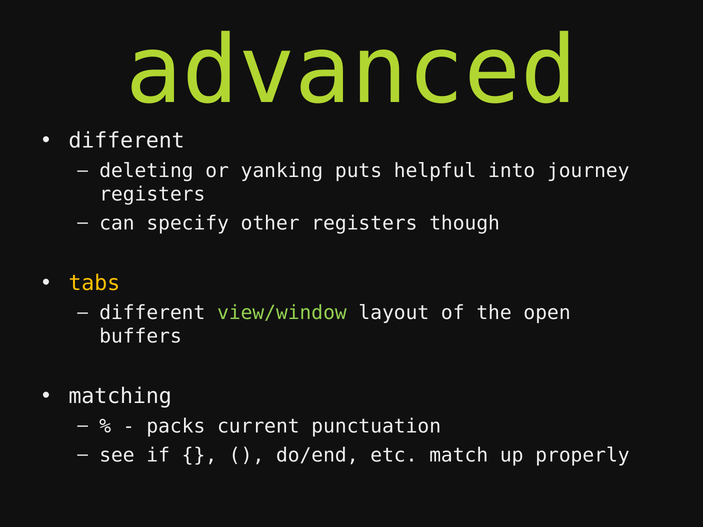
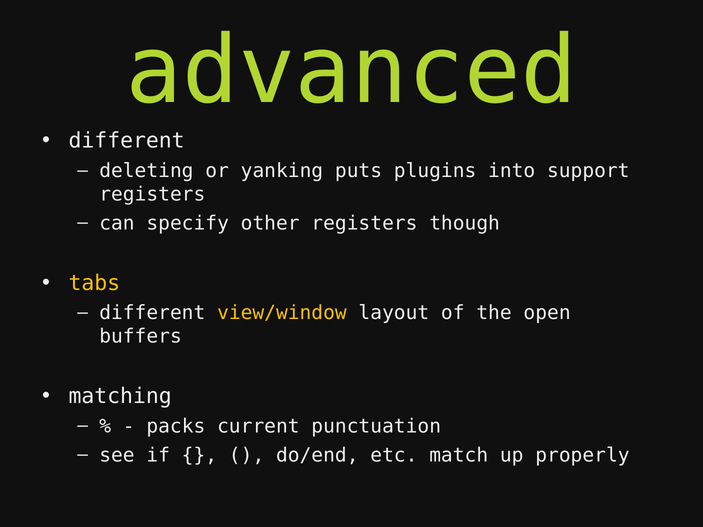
helpful: helpful -> plugins
journey: journey -> support
view/window colour: light green -> yellow
